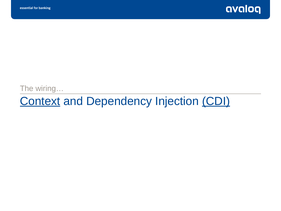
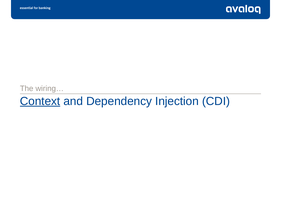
CDI underline: present -> none
